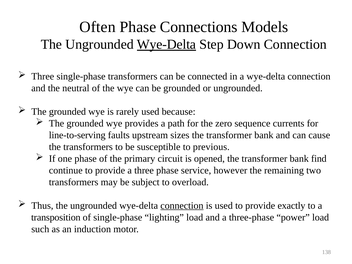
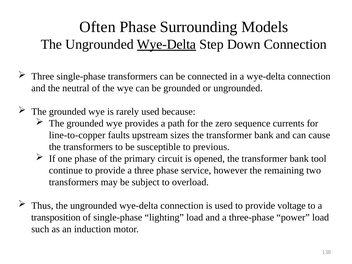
Connections: Connections -> Surrounding
line-to-serving: line-to-serving -> line-to-copper
find: find -> tool
connection at (182, 206) underline: present -> none
exactly: exactly -> voltage
